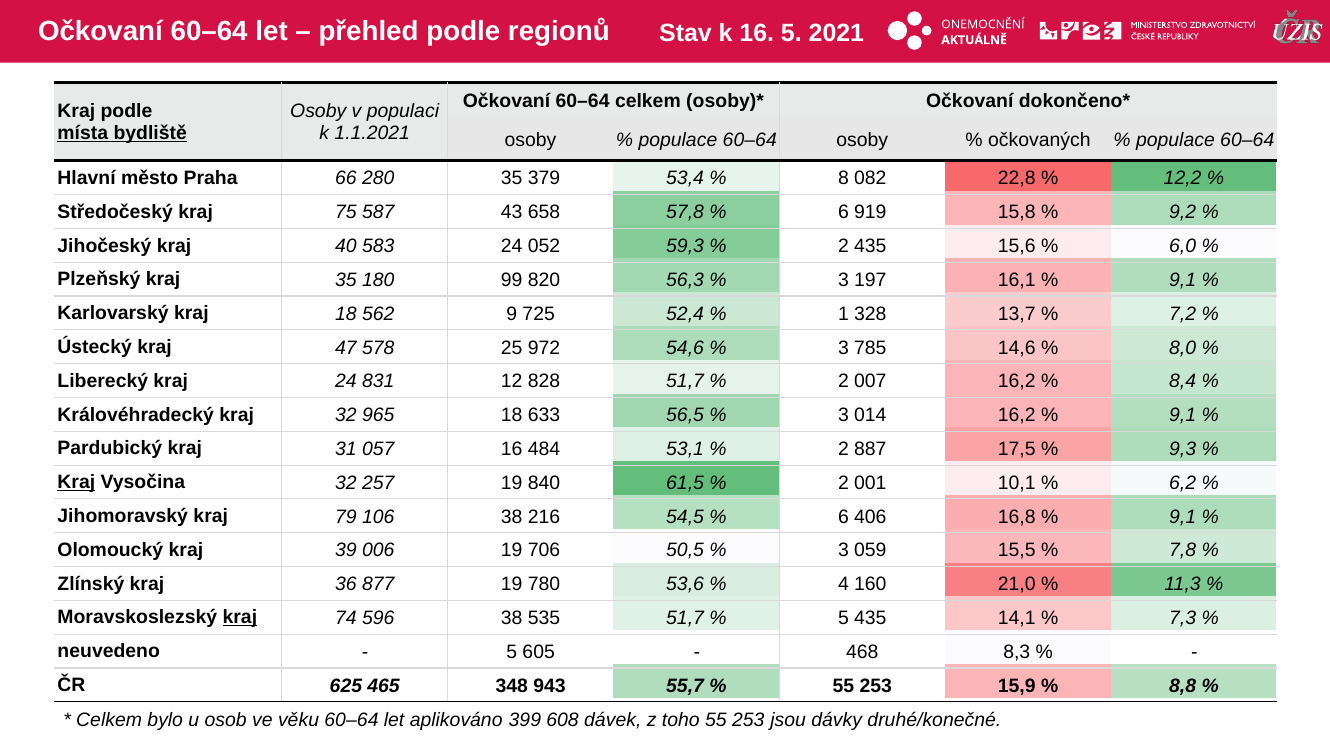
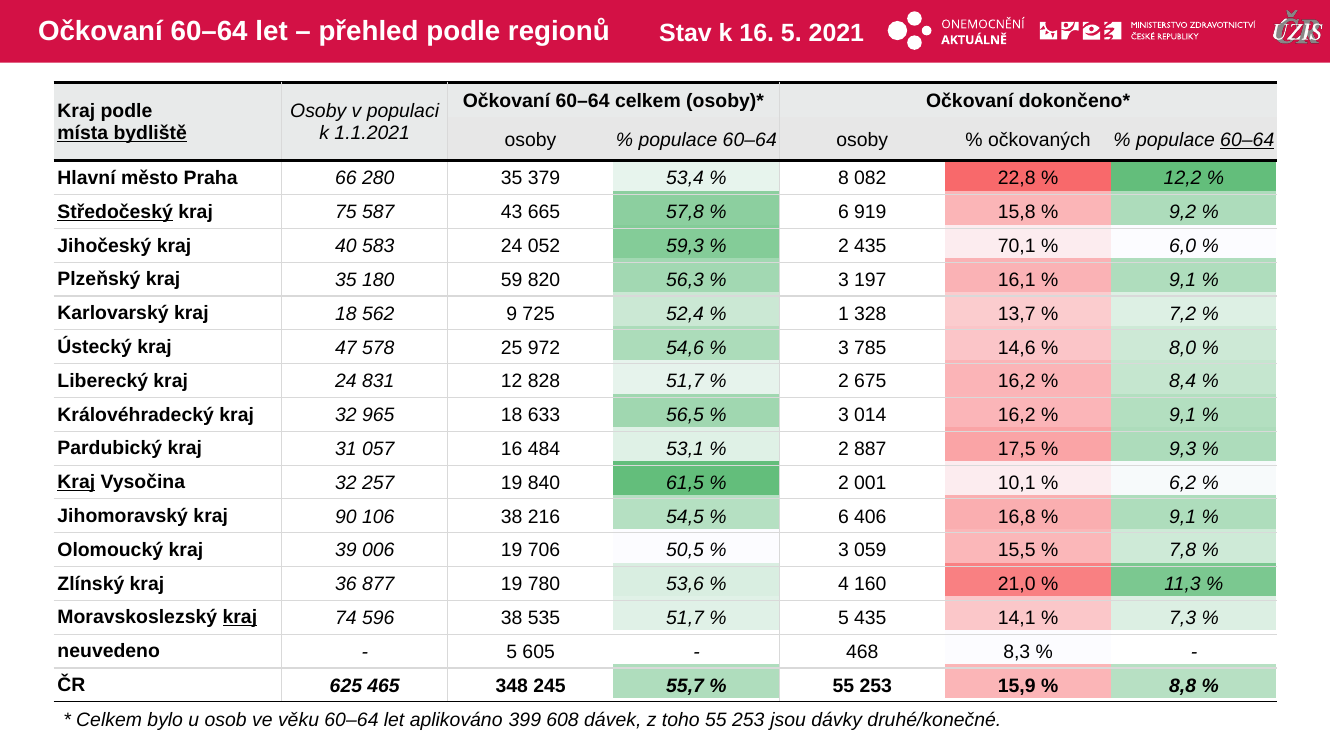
60–64 at (1247, 140) underline: none -> present
Středočeský underline: none -> present
658: 658 -> 665
15,6: 15,6 -> 70,1
99: 99 -> 59
007: 007 -> 675
79: 79 -> 90
943: 943 -> 245
